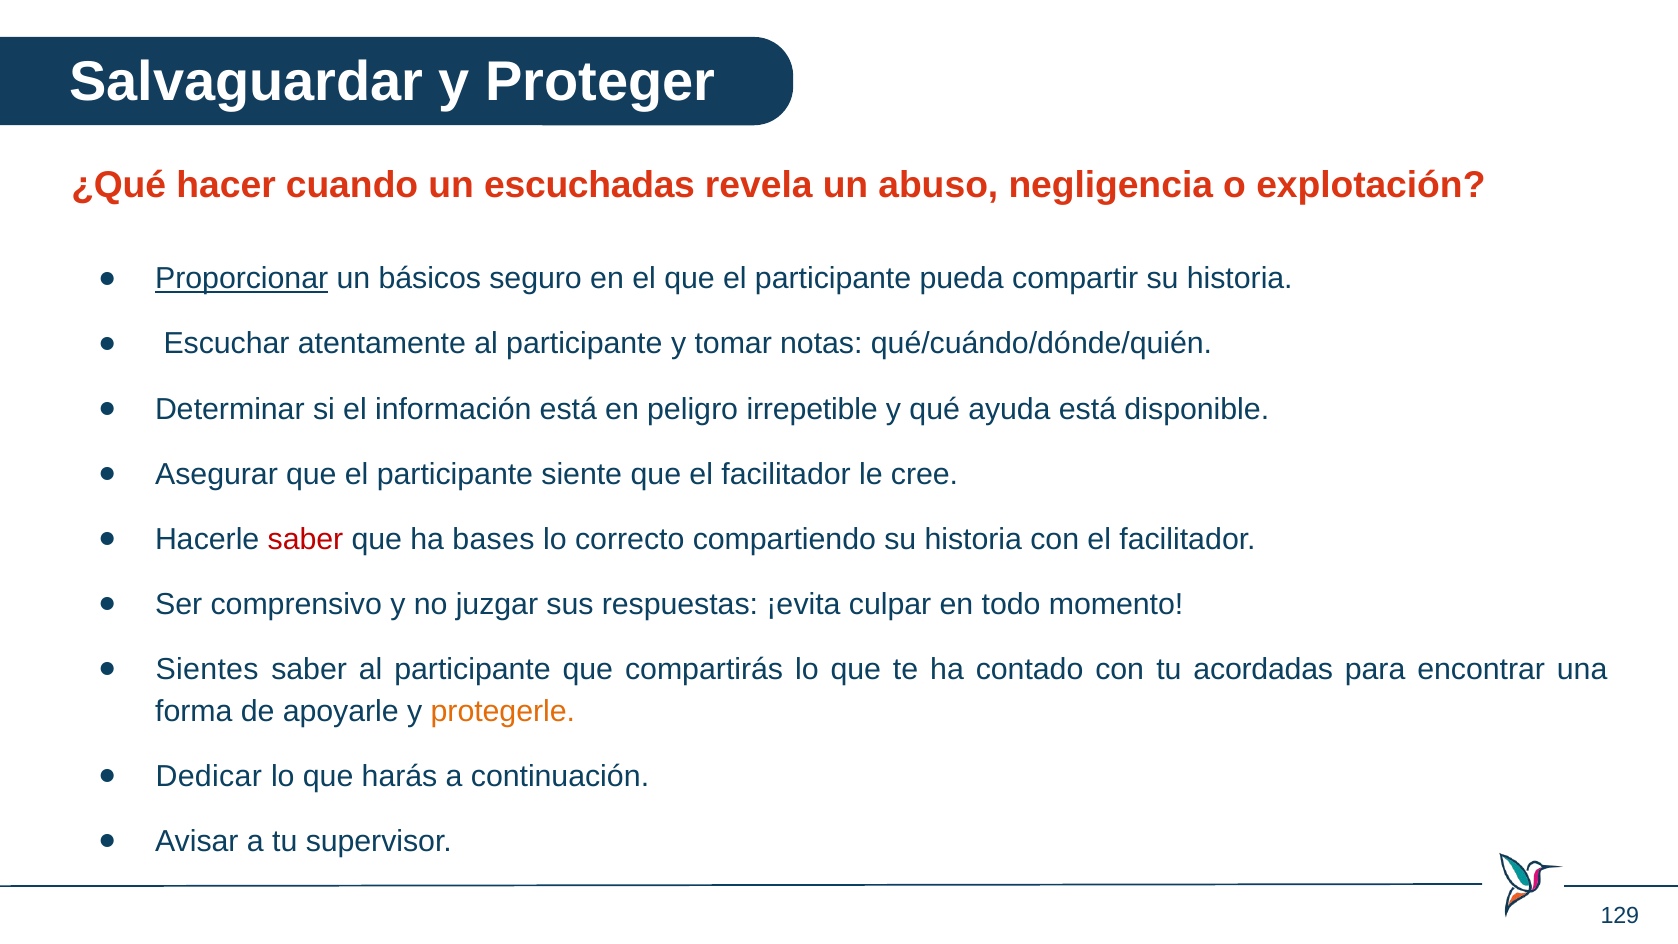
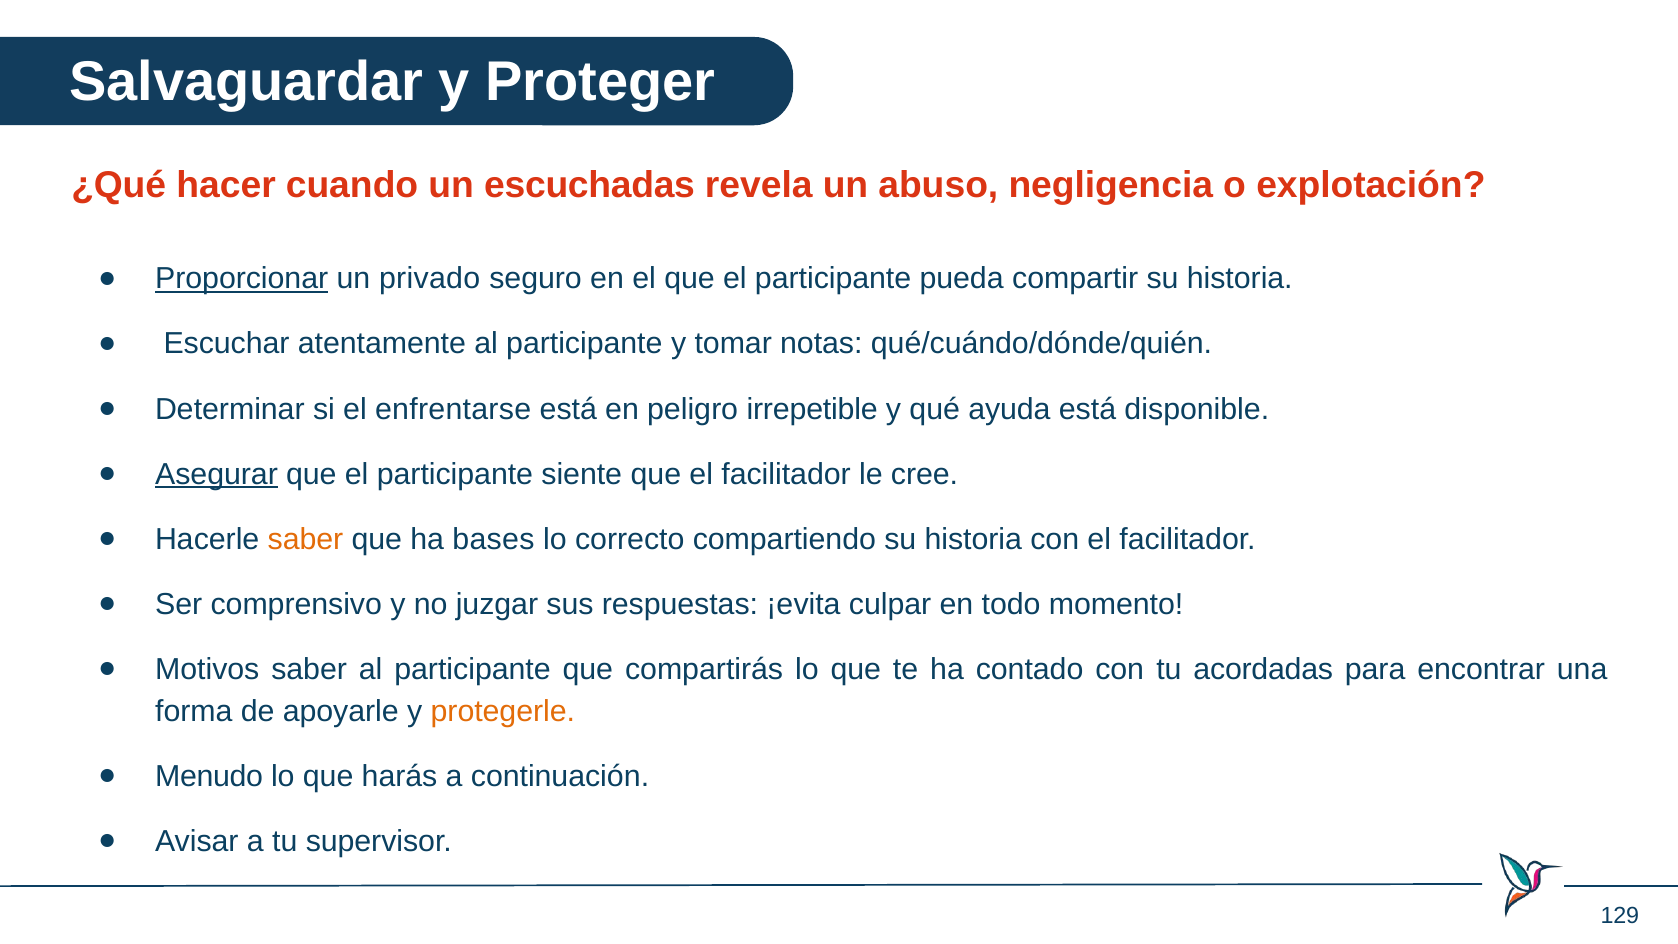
básicos: básicos -> privado
información: información -> enfrentarse
Asegurar underline: none -> present
saber at (305, 539) colour: red -> orange
Sientes: Sientes -> Motivos
Dedicar: Dedicar -> Menudo
